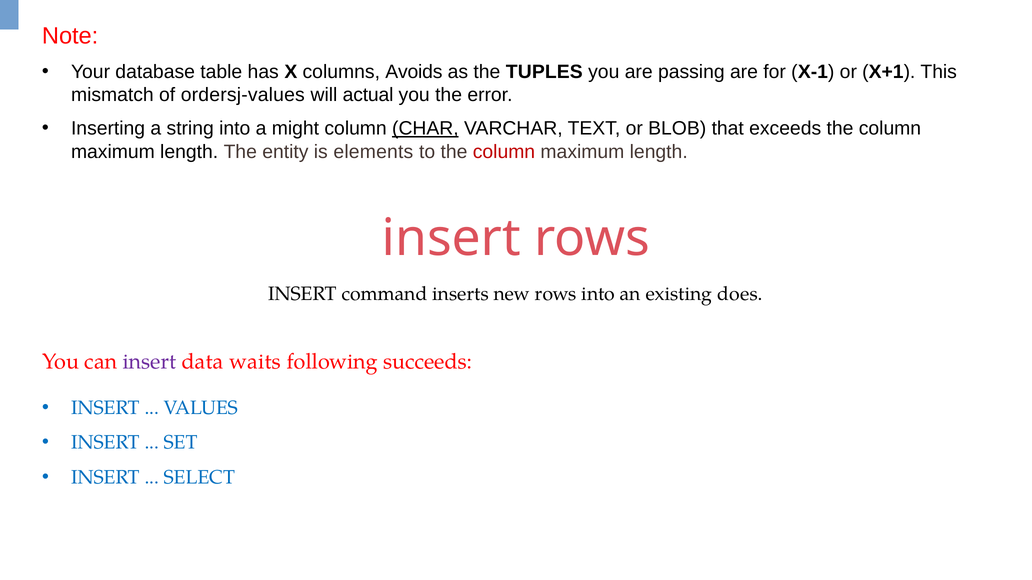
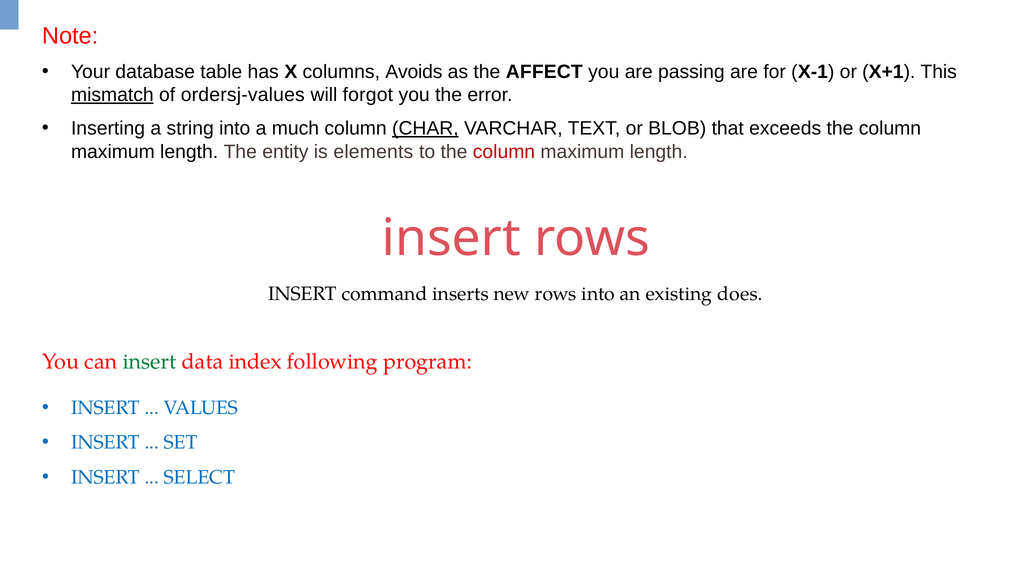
TUPLES: TUPLES -> AFFECT
mismatch underline: none -> present
actual: actual -> forgot
might: might -> much
insert at (149, 362) colour: purple -> green
waits: waits -> index
succeeds: succeeds -> program
